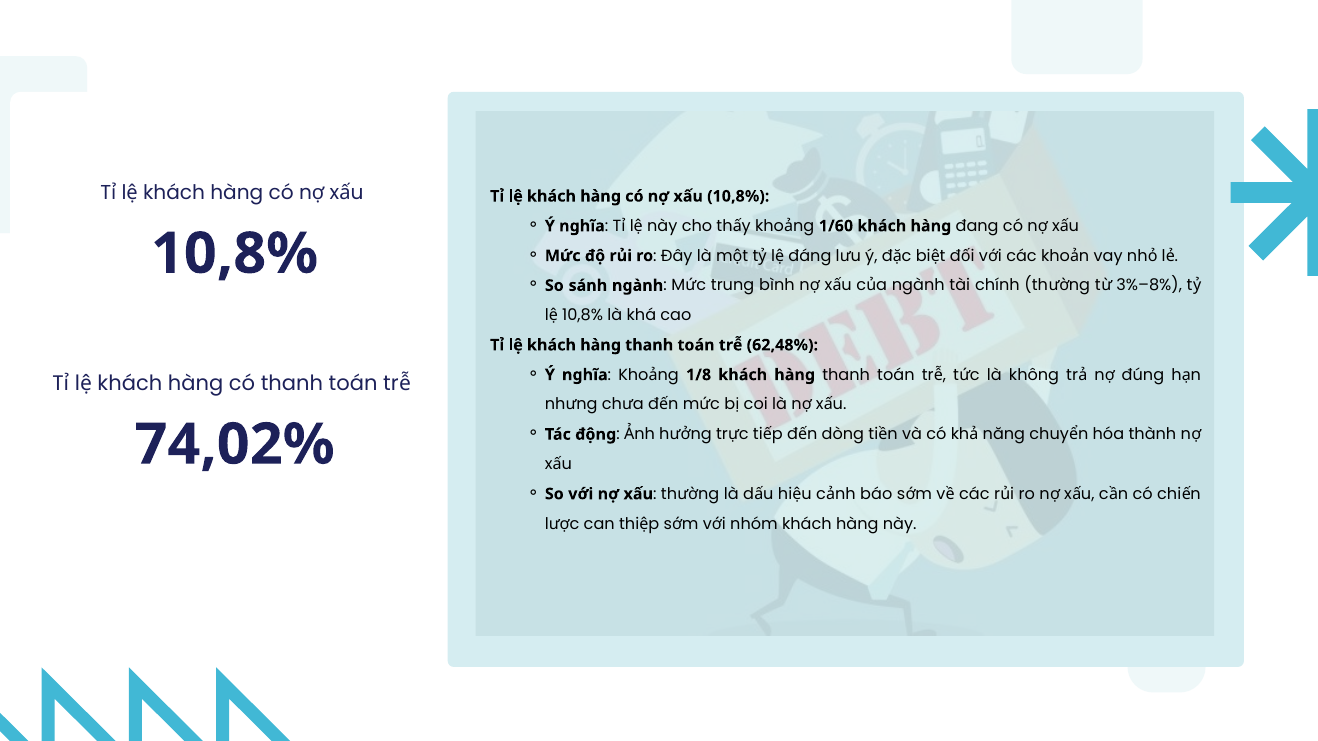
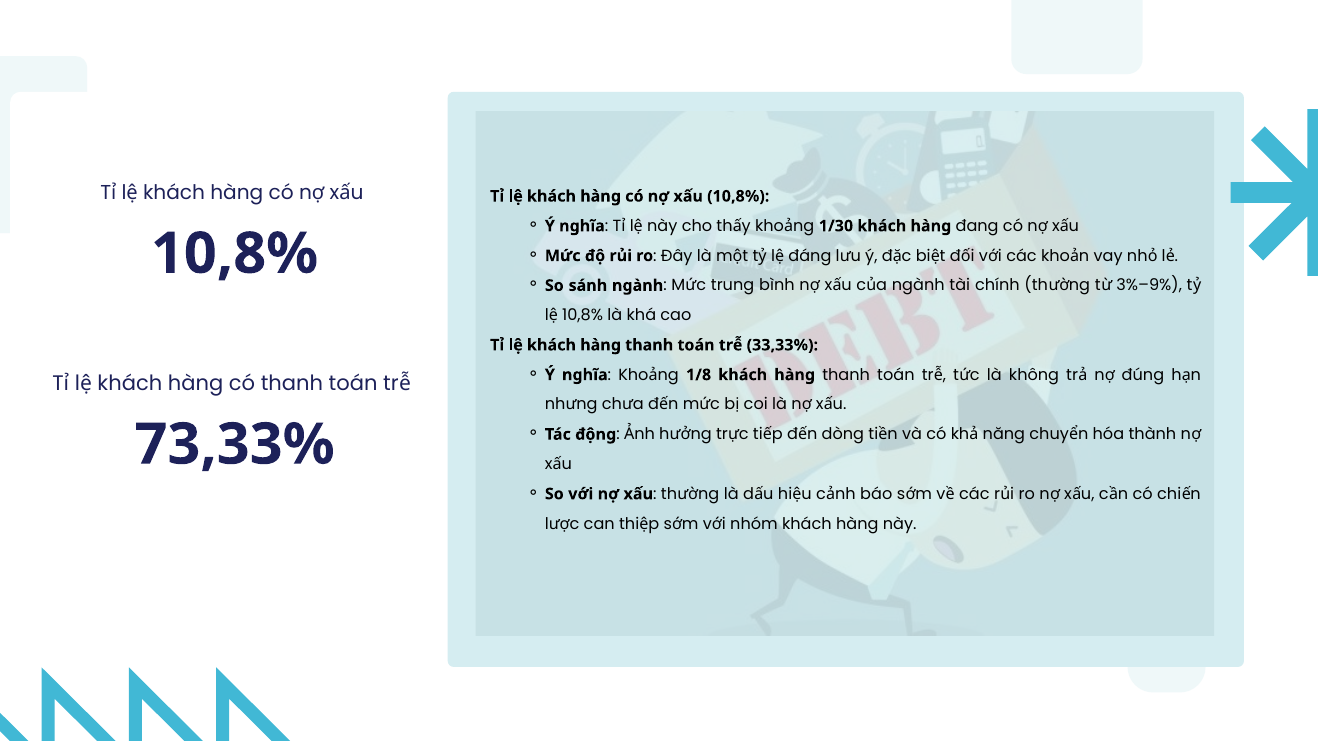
1/60: 1/60 -> 1/30
3%–8%: 3%–8% -> 3%–9%
62,48%: 62,48% -> 33,33%
74,02%: 74,02% -> 73,33%
